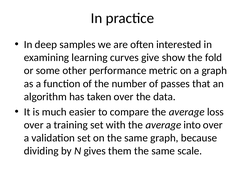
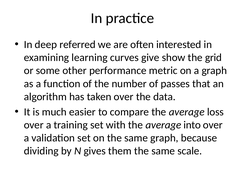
samples: samples -> referred
fold: fold -> grid
